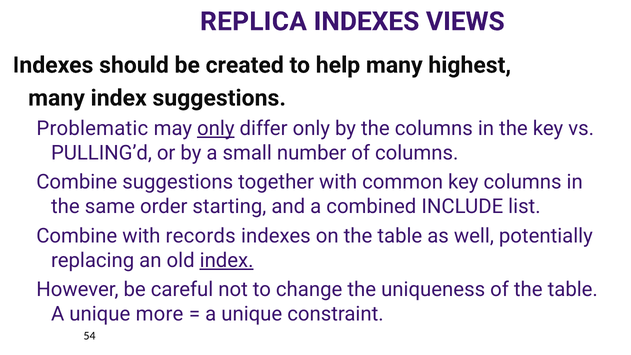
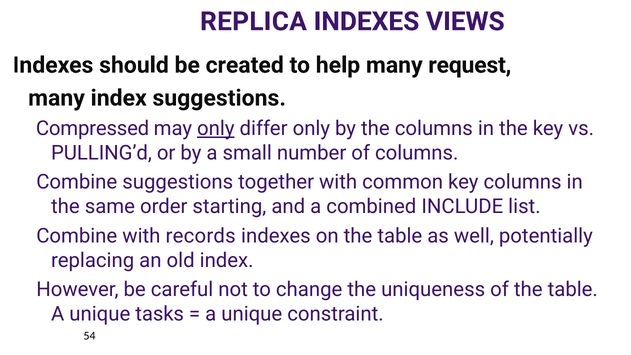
highest: highest -> request
Problematic: Problematic -> Compressed
index at (227, 260) underline: present -> none
more: more -> tasks
